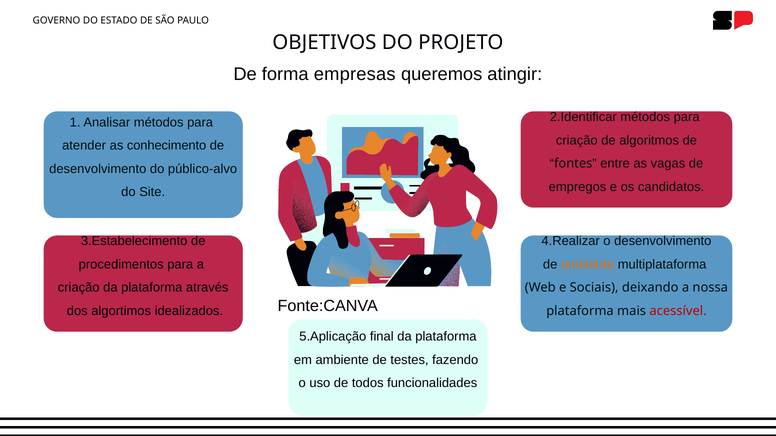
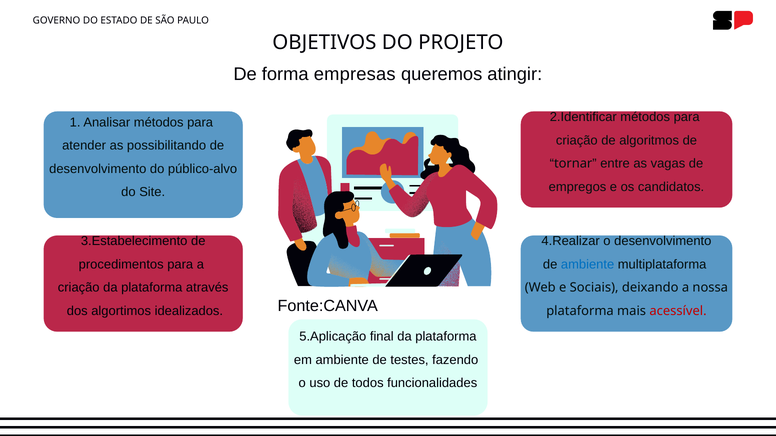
conhecimento: conhecimento -> possibilitando
fontes: fontes -> tornar
ambiente at (588, 265) colour: orange -> blue
